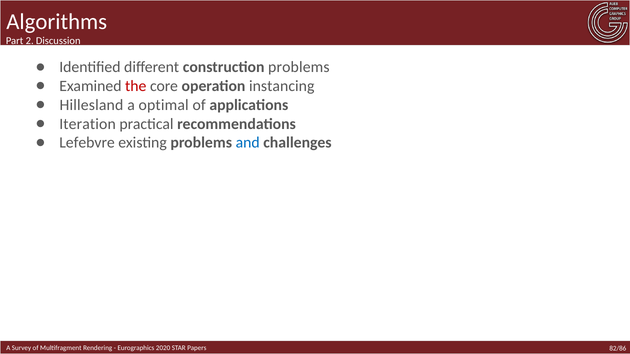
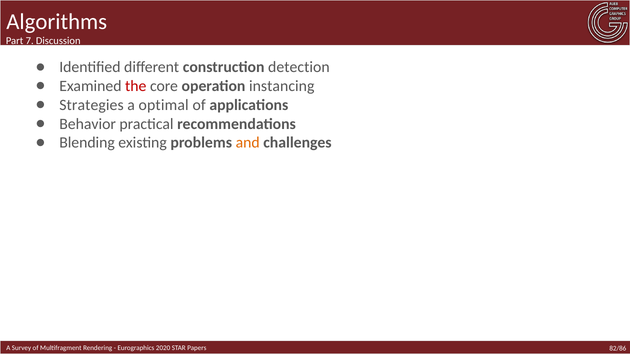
2: 2 -> 7
construction problems: problems -> detection
Hillesland: Hillesland -> Strategies
Iteration: Iteration -> Behavior
Lefebvre: Lefebvre -> Blending
and colour: blue -> orange
